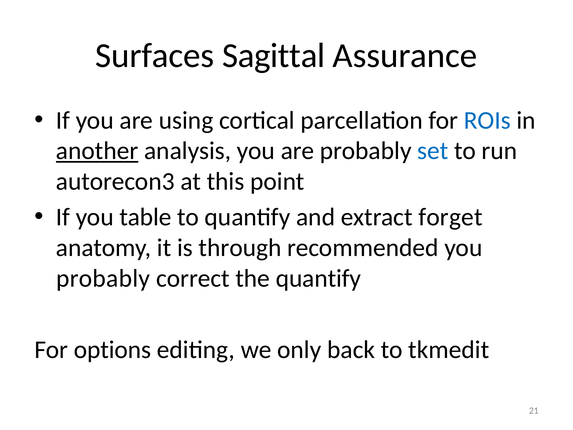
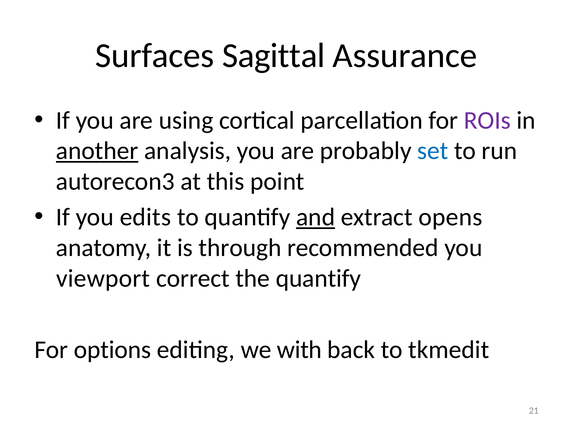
ROIs colour: blue -> purple
table: table -> edits
and underline: none -> present
forget: forget -> opens
probably at (103, 278): probably -> viewport
only: only -> with
